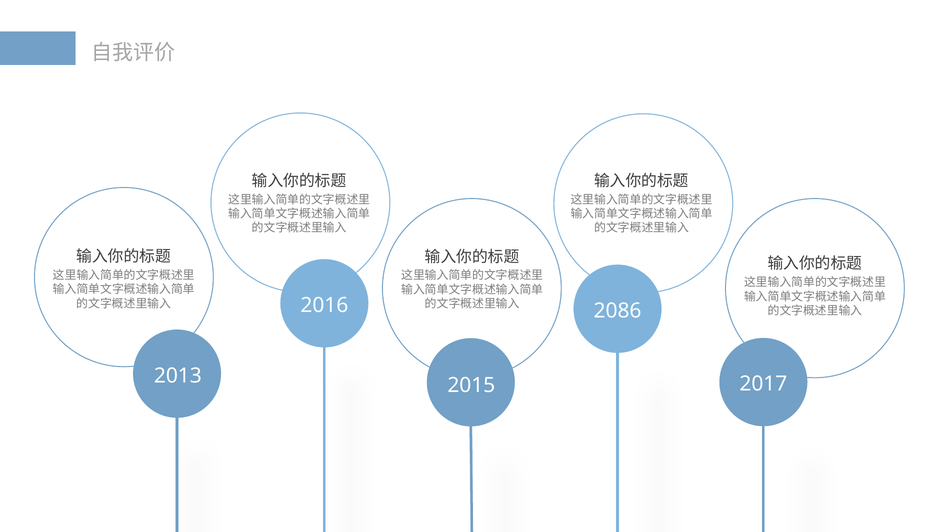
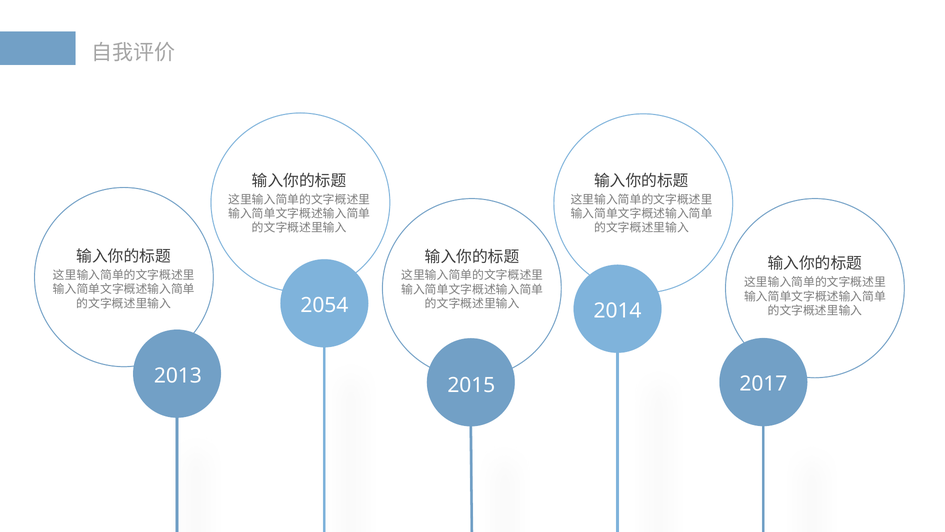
2016: 2016 -> 2054
2086: 2086 -> 2014
